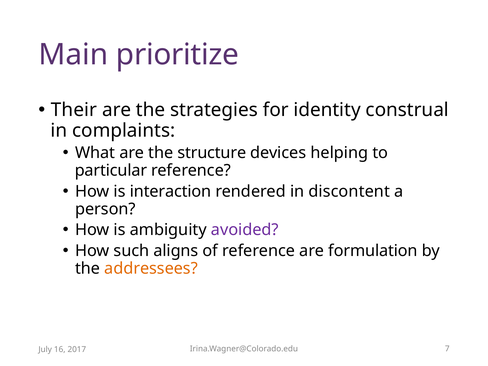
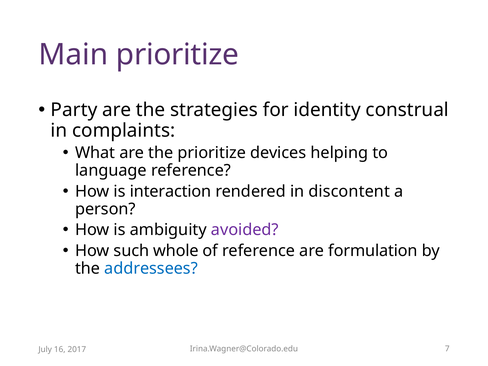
Their: Their -> Party
the structure: structure -> prioritize
particular: particular -> language
aligns: aligns -> whole
addressees colour: orange -> blue
